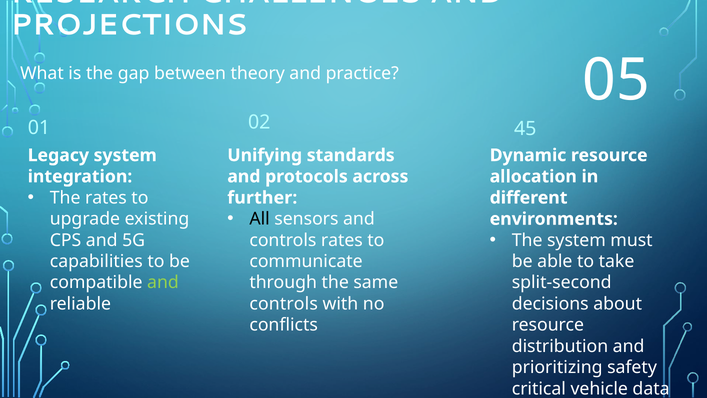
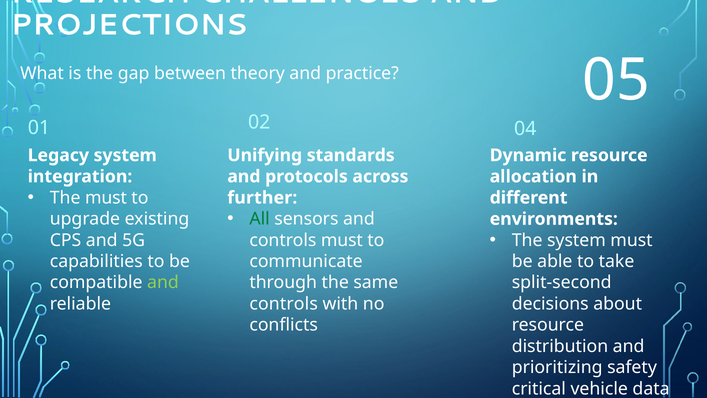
45: 45 -> 04
The rates: rates -> must
All colour: black -> green
controls rates: rates -> must
